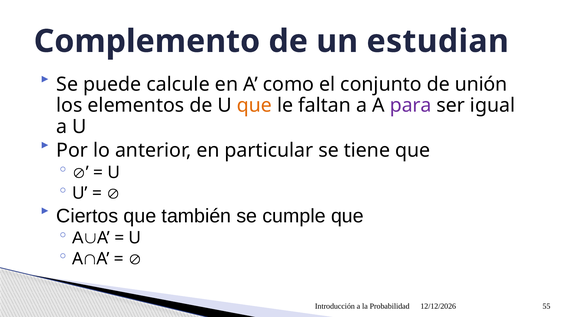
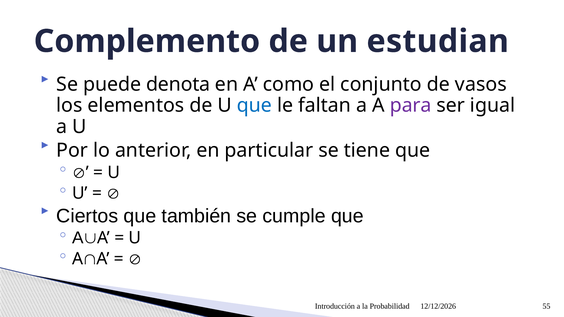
calcule: calcule -> denota
unión: unión -> vasos
que at (254, 106) colour: orange -> blue
